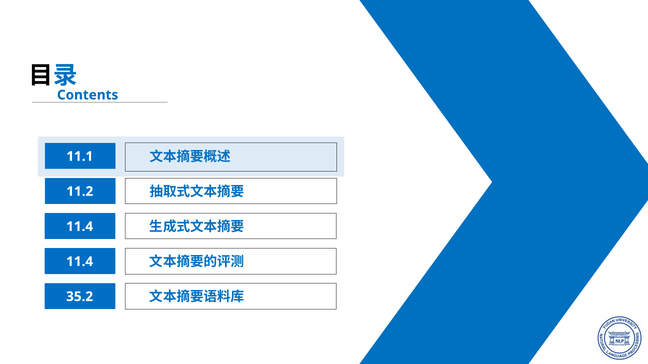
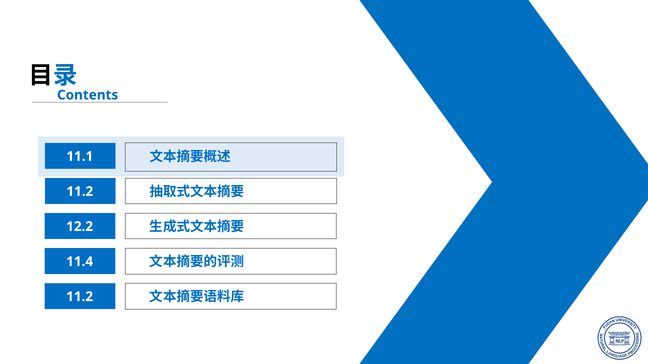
11.4 at (80, 227): 11.4 -> 12.2
35.2 at (80, 297): 35.2 -> 11.2
